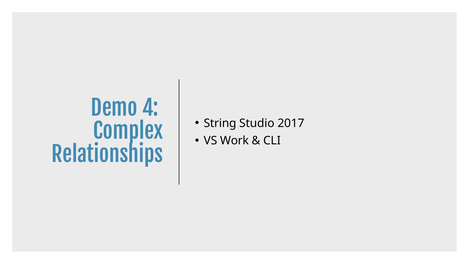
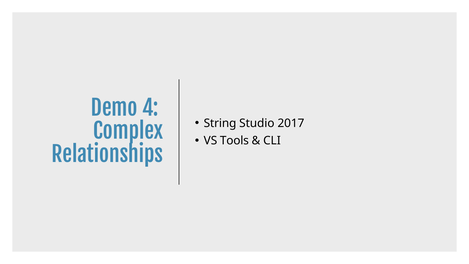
Work: Work -> Tools
